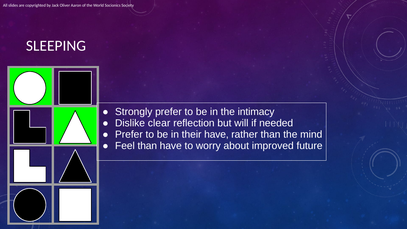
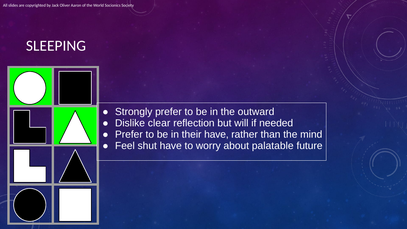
intimacy: intimacy -> outward
Feel than: than -> shut
improved: improved -> palatable
